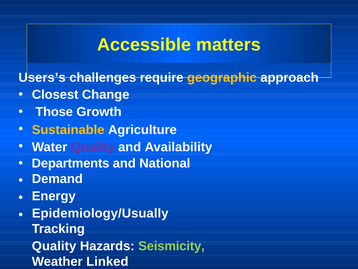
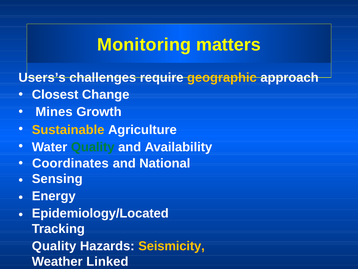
Accessible: Accessible -> Monitoring
Those: Those -> Mines
Quality at (93, 147) colour: purple -> green
Departments: Departments -> Coordinates
Demand: Demand -> Sensing
Epidemiology/Usually: Epidemiology/Usually -> Epidemiology/Located
Seismicity colour: light green -> yellow
